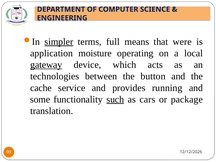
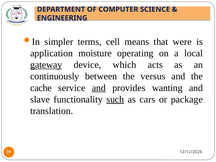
simpler underline: present -> none
full: full -> cell
technologies: technologies -> continuously
button: button -> versus
and at (99, 88) underline: none -> present
running: running -> wanting
some: some -> slave
